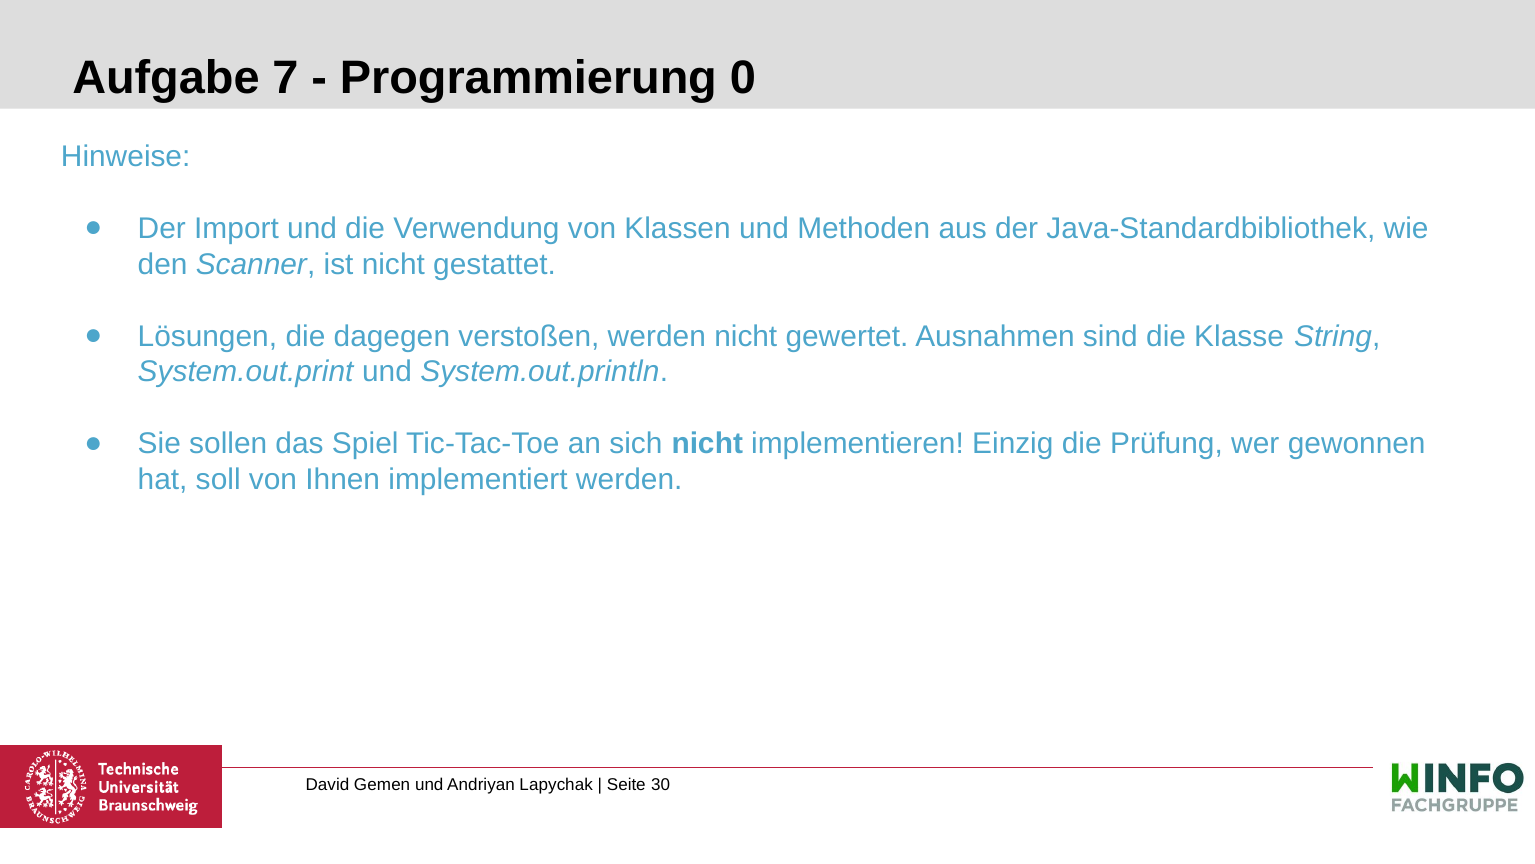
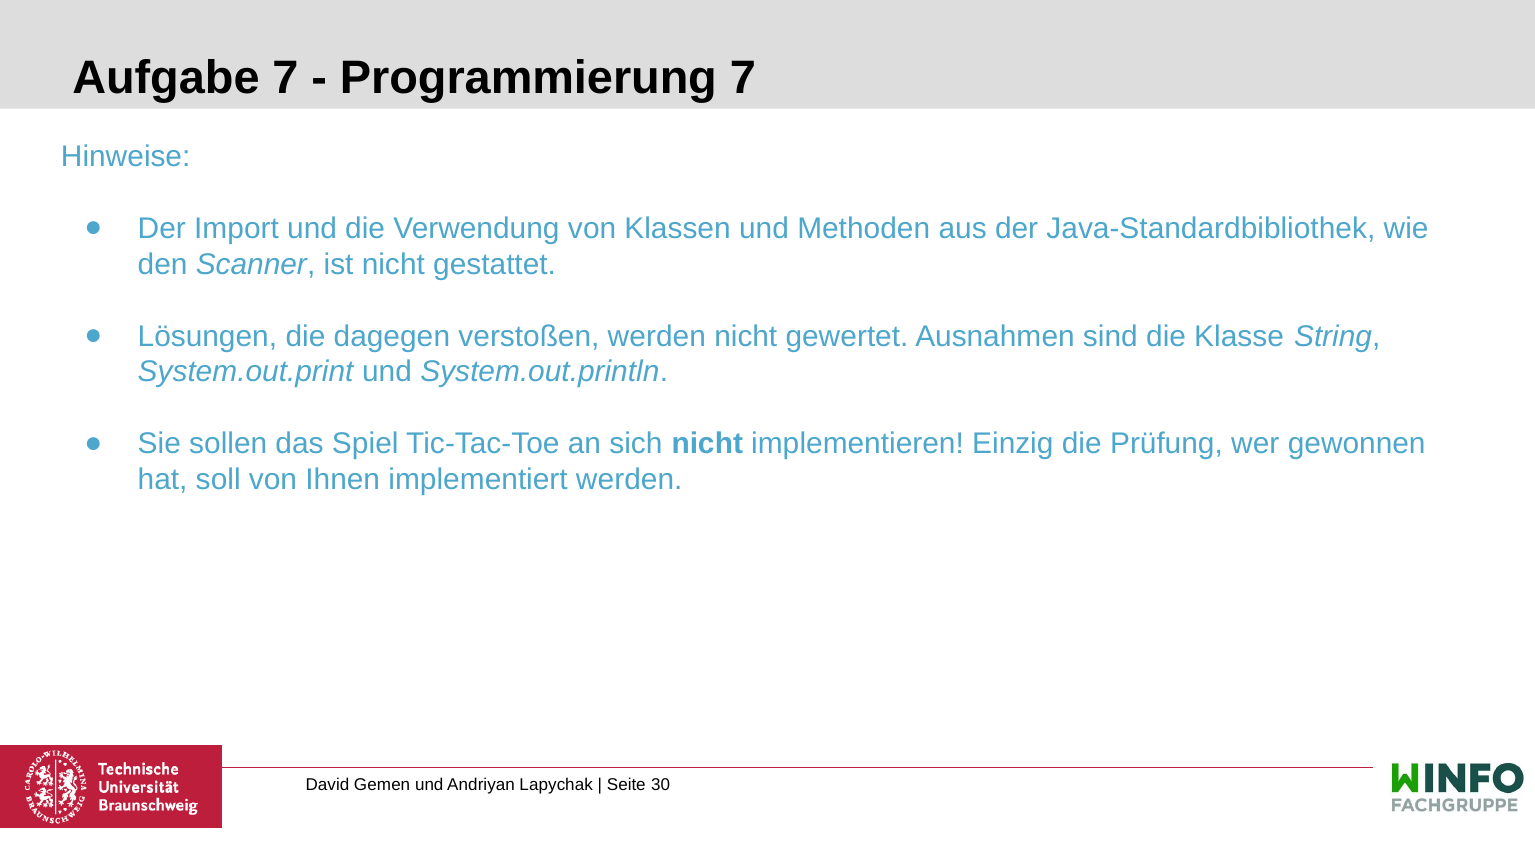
Programmierung 0: 0 -> 7
